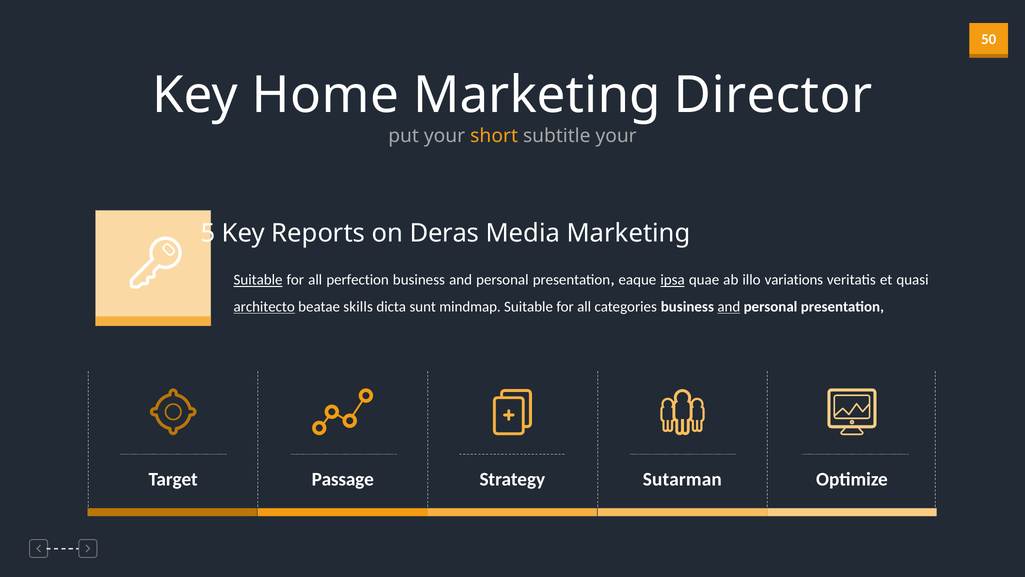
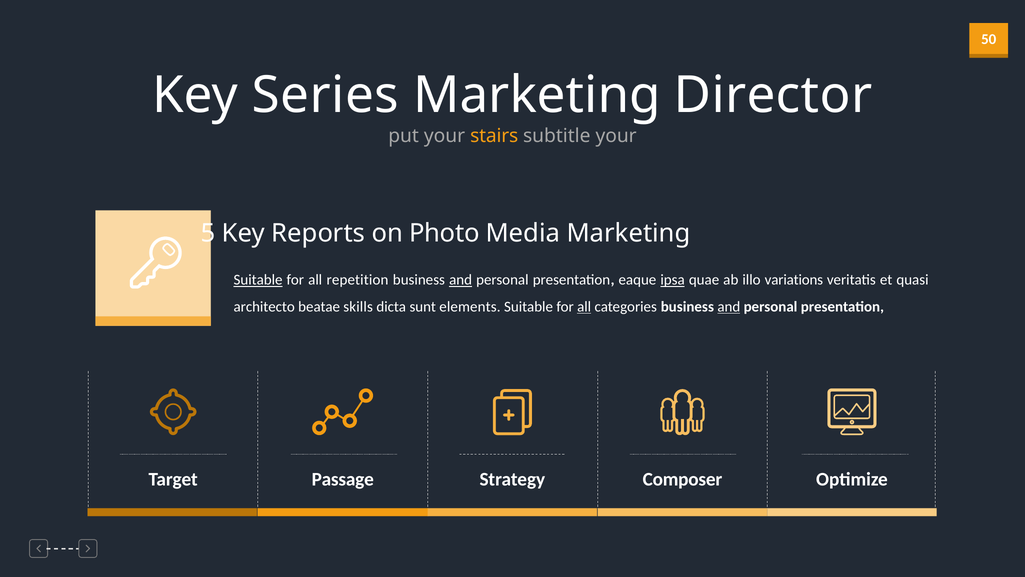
Home: Home -> Series
short: short -> stairs
Deras: Deras -> Photo
perfection: perfection -> repetition
and at (461, 280) underline: none -> present
architecto underline: present -> none
mindmap: mindmap -> elements
all at (584, 307) underline: none -> present
Sutarman: Sutarman -> Composer
